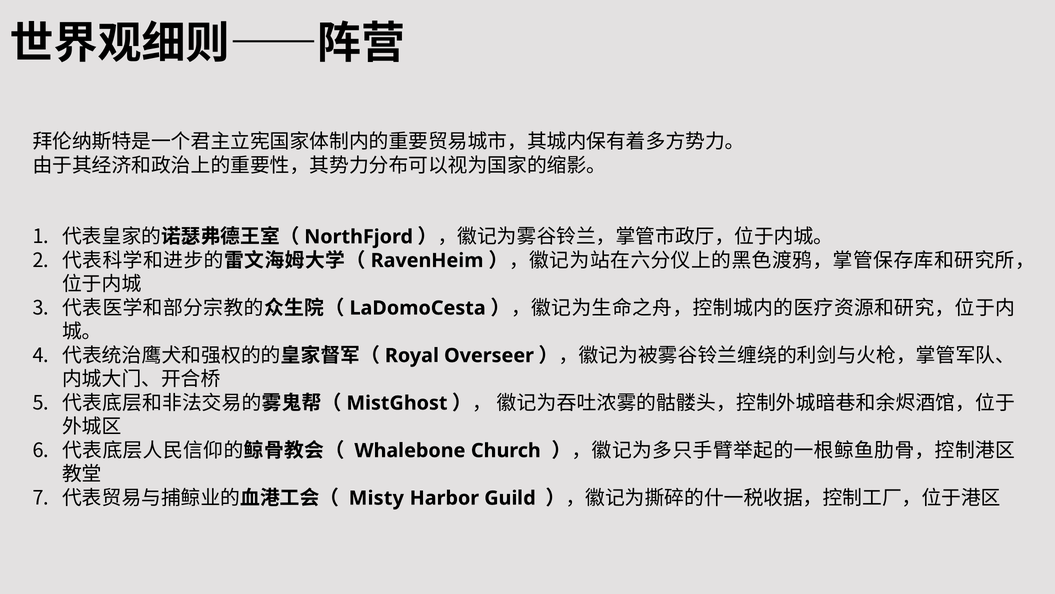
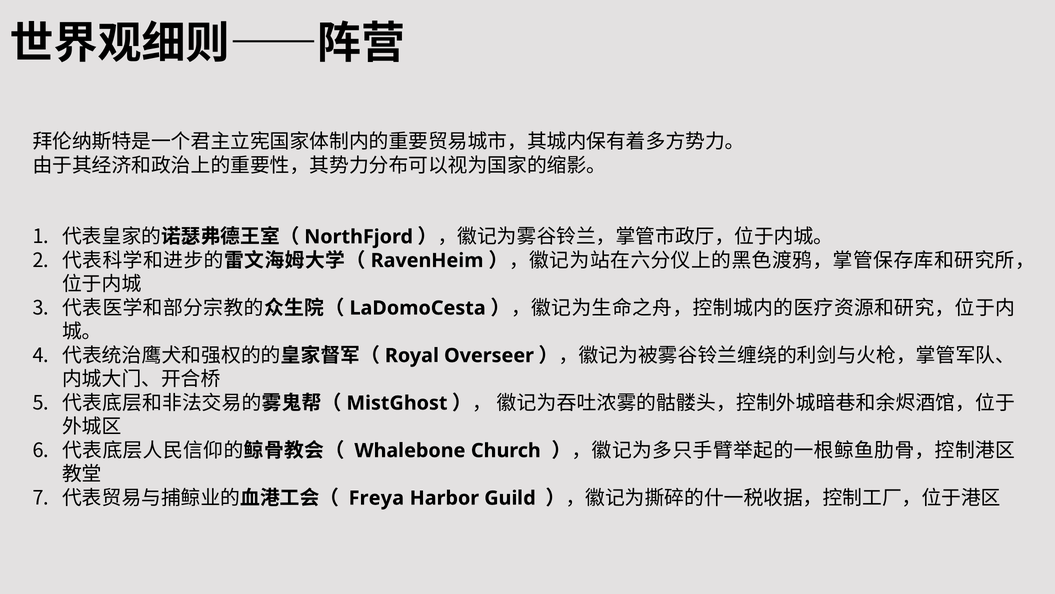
Misty: Misty -> Freya
